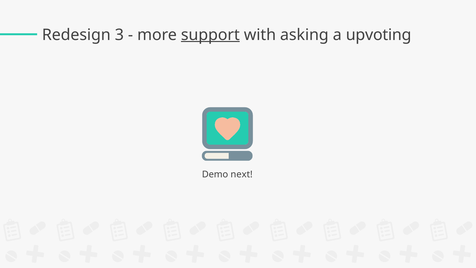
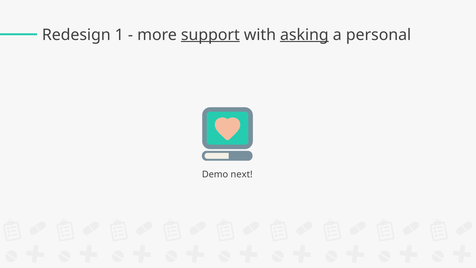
3: 3 -> 1
asking underline: none -> present
upvoting: upvoting -> personal
